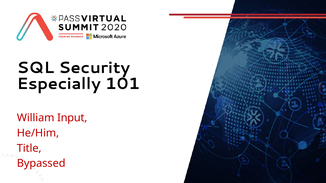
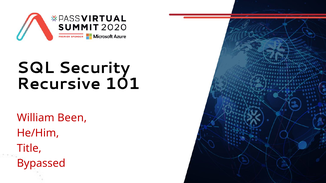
Especially: Especially -> Recursive
Input: Input -> Been
